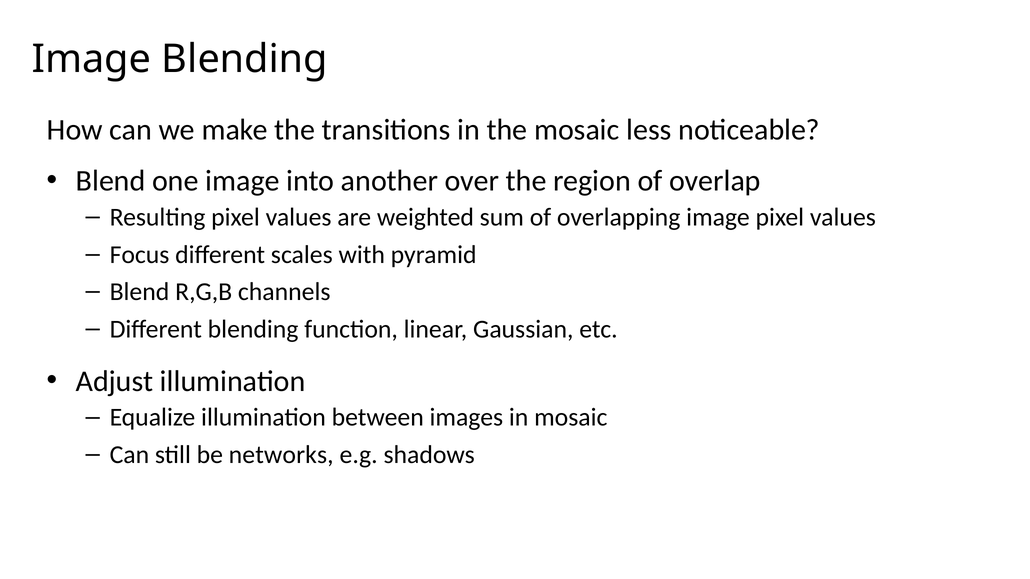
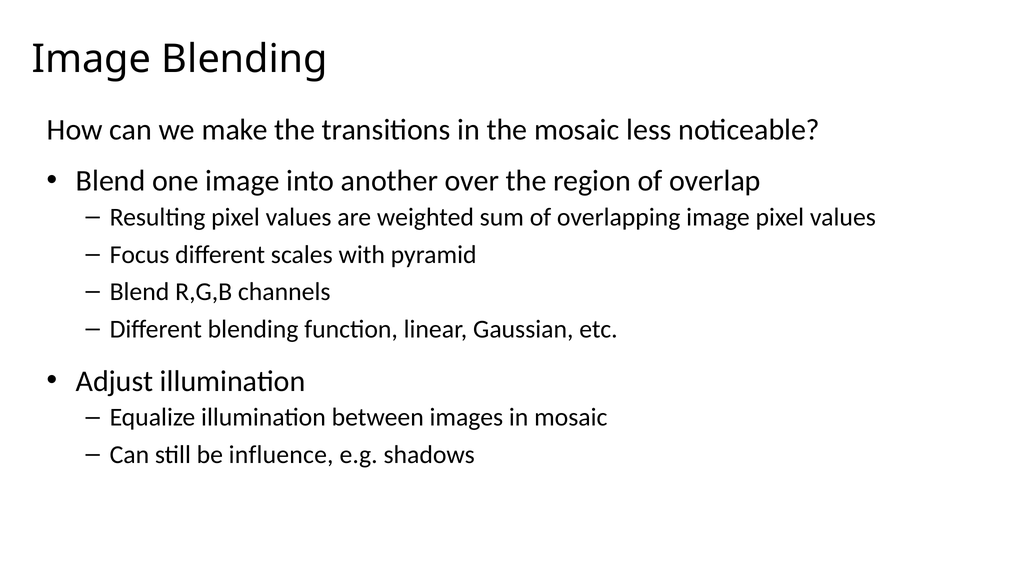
networks: networks -> influence
